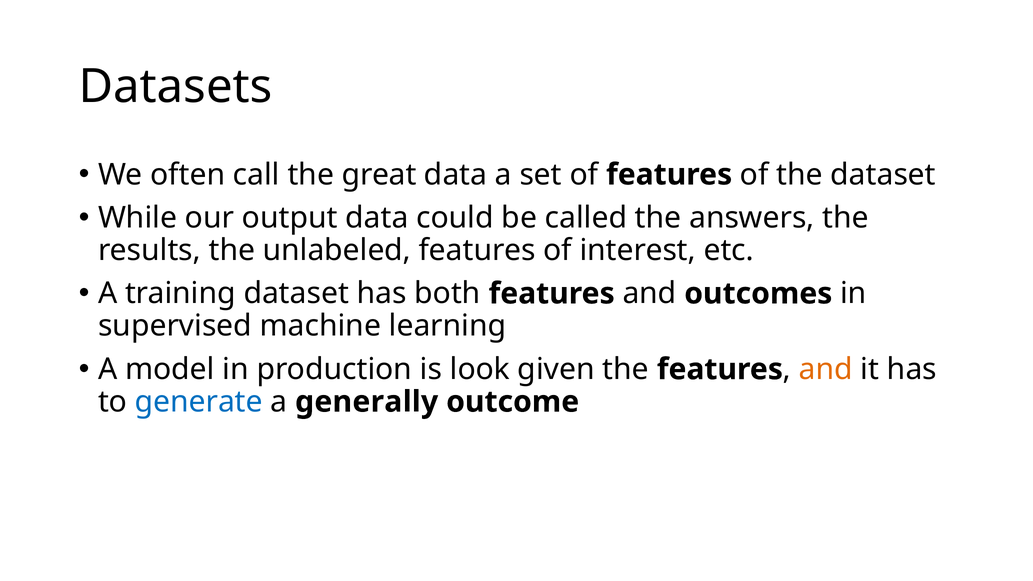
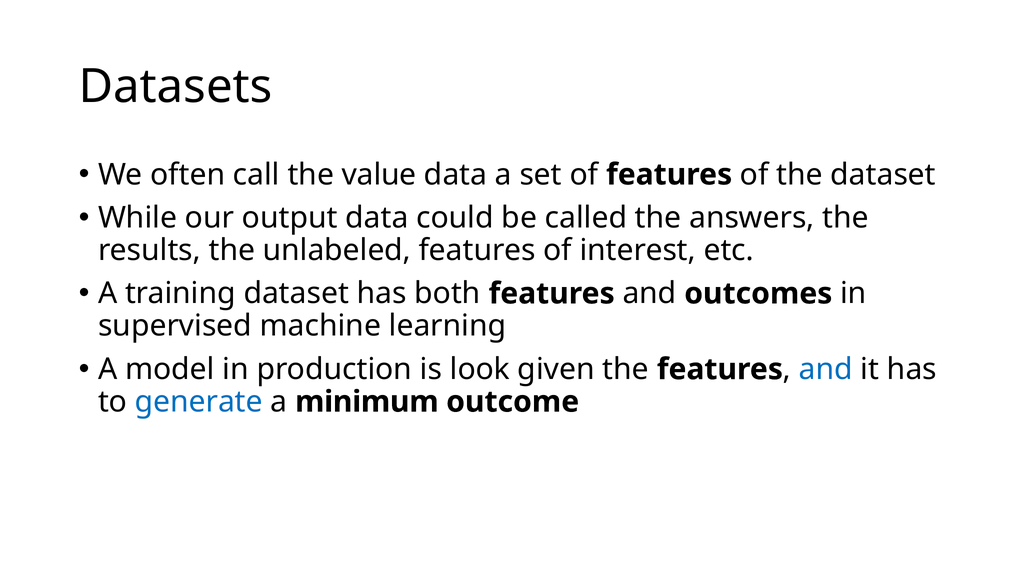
great: great -> value
and at (826, 369) colour: orange -> blue
generally: generally -> minimum
